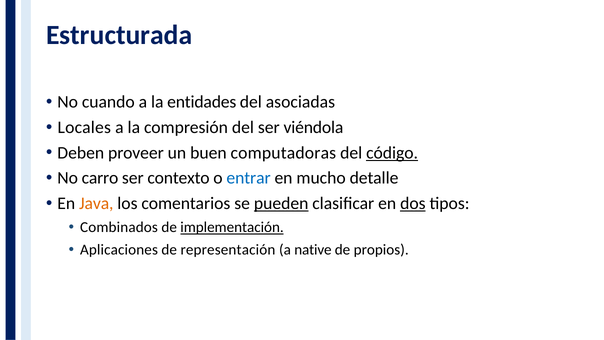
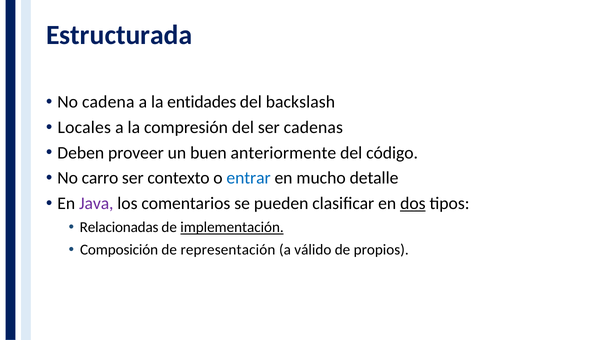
cuando: cuando -> cadena
asociadas: asociadas -> backslash
viéndola: viéndola -> cadenas
computadoras: computadoras -> anteriormente
código underline: present -> none
Java colour: orange -> purple
pueden underline: present -> none
Combinados: Combinados -> Relacionadas
Aplicaciones: Aplicaciones -> Composición
native: native -> válido
